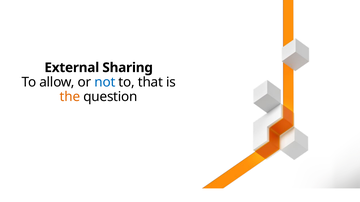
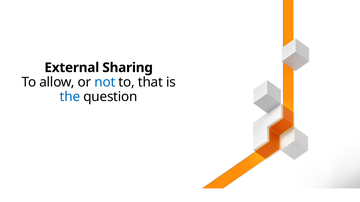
the colour: orange -> blue
